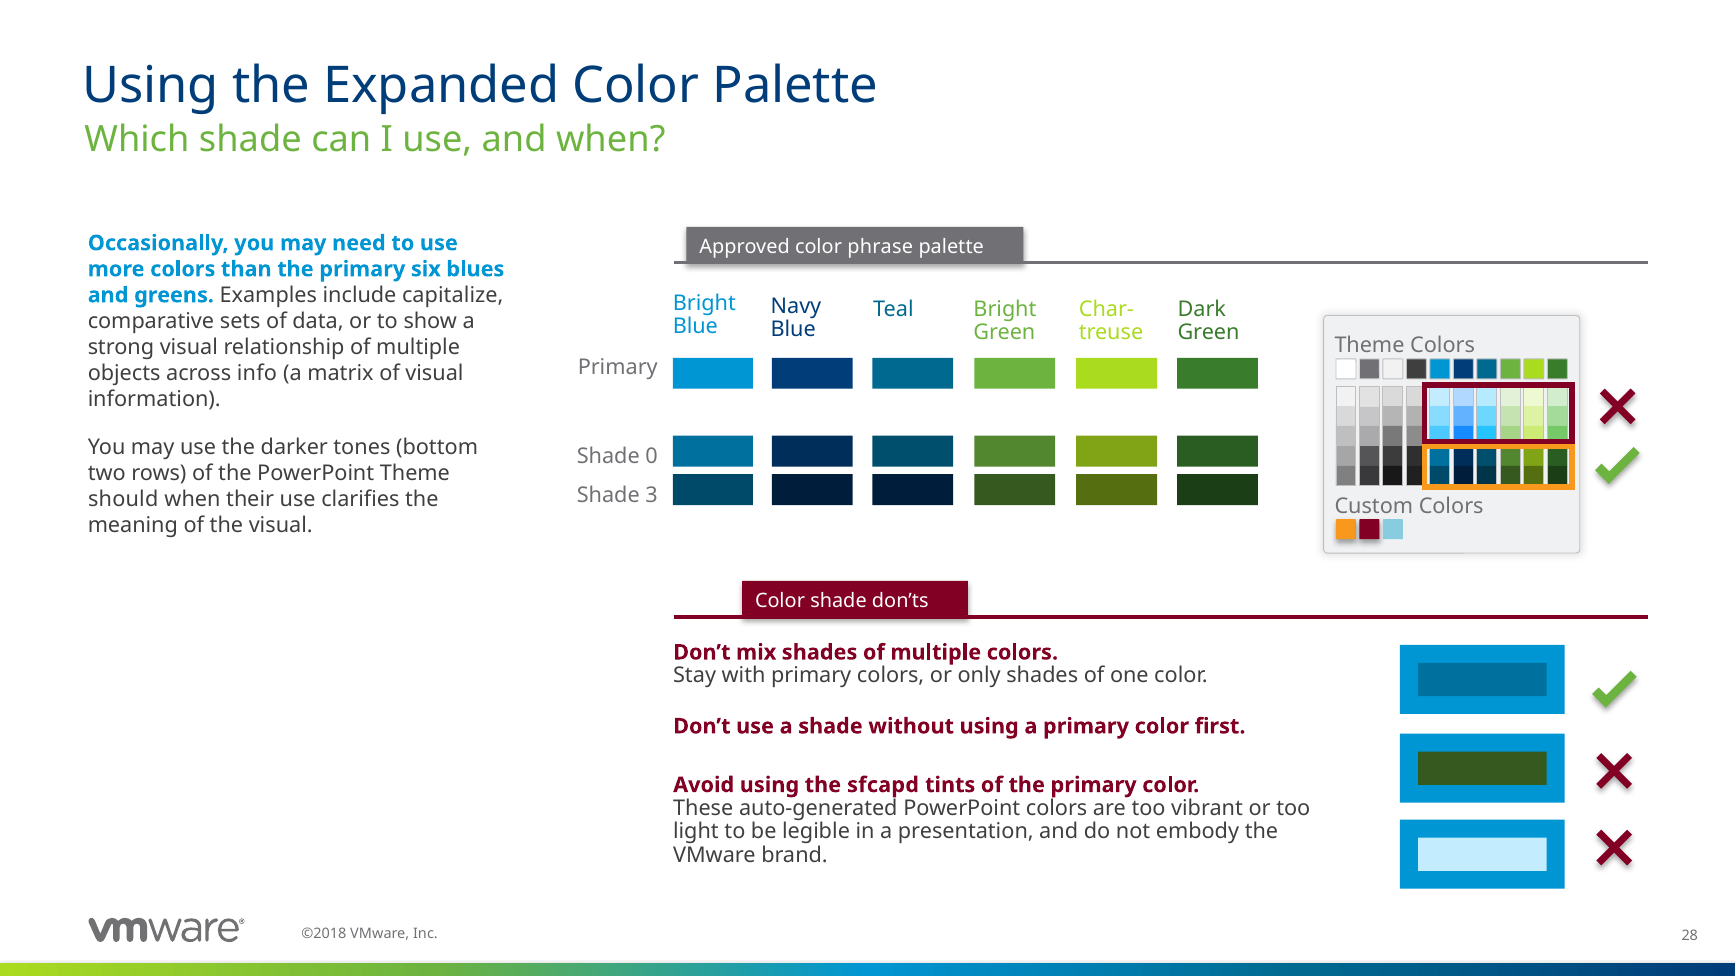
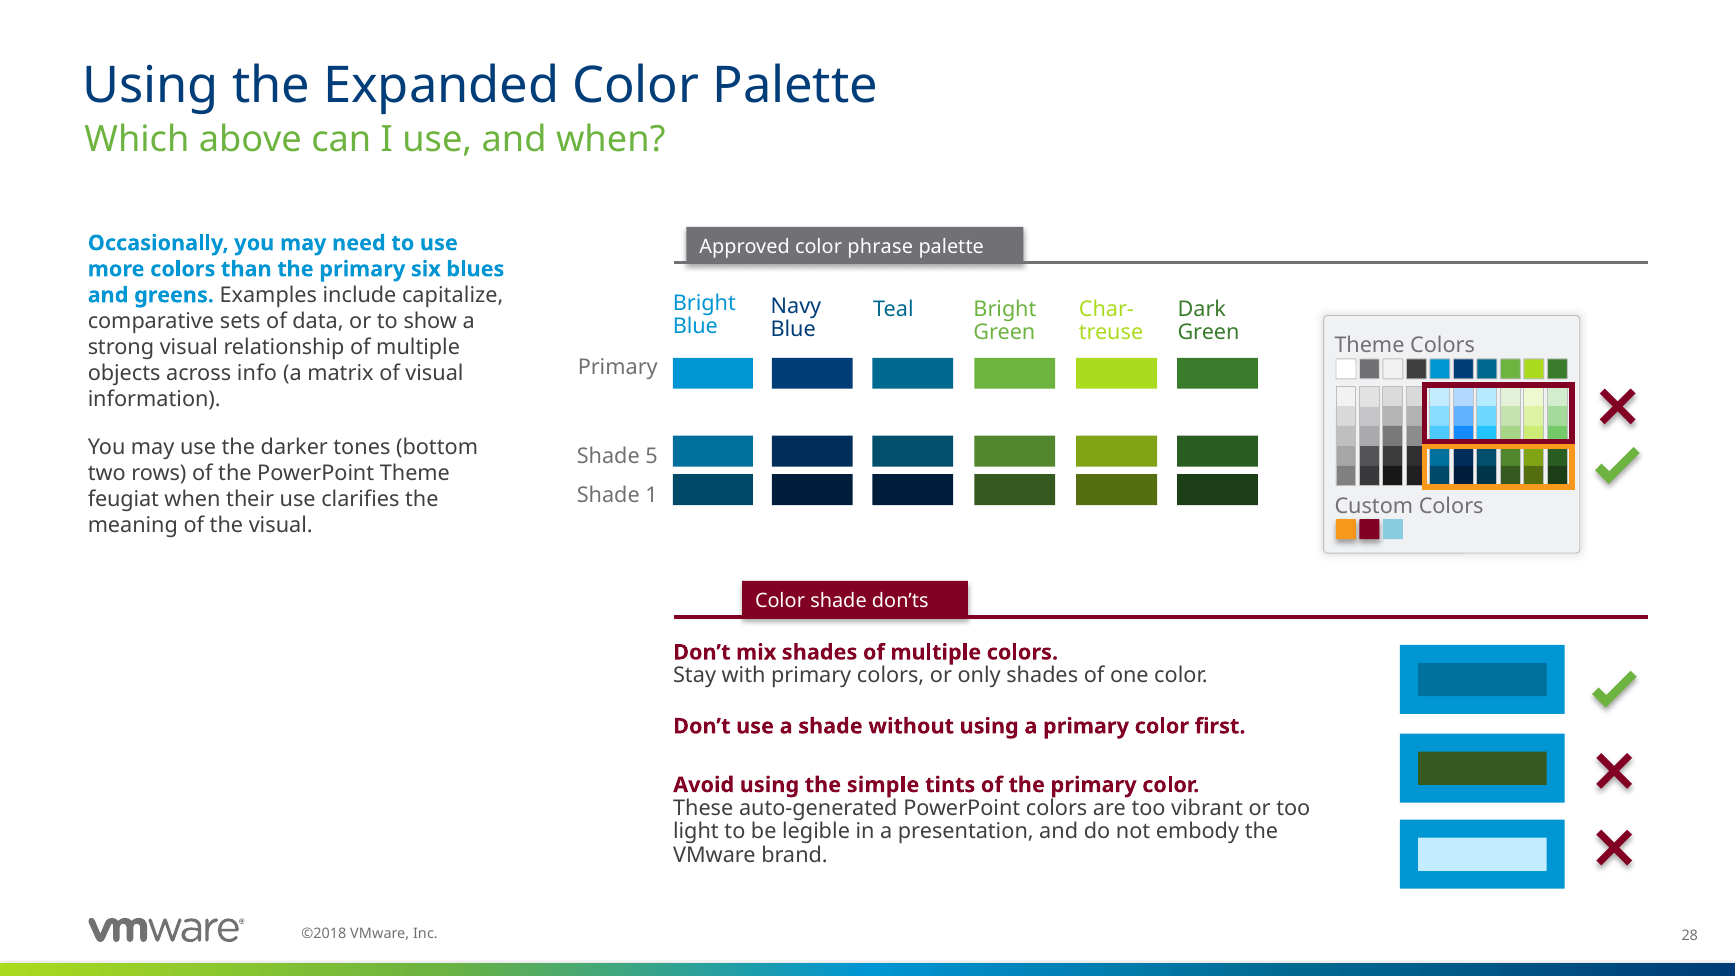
Which shade: shade -> above
0: 0 -> 5
3: 3 -> 1
should: should -> feugiat
sfcapd: sfcapd -> simple
